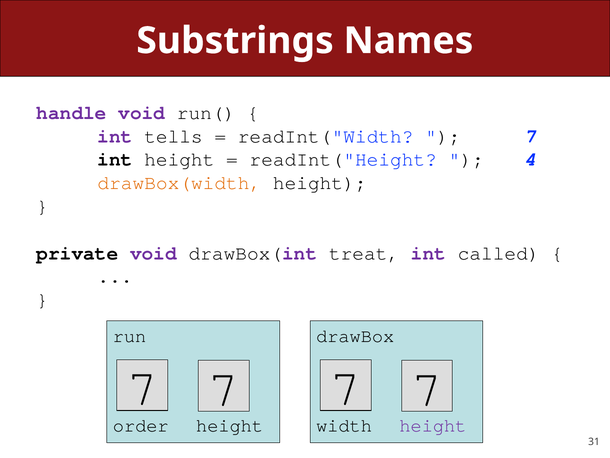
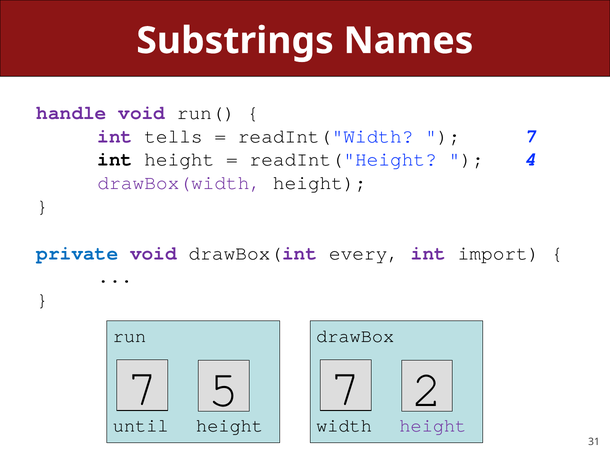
drawBox(width colour: orange -> purple
private colour: black -> blue
treat: treat -> every
called: called -> import
7 at (224, 389): 7 -> 5
7 at (427, 389): 7 -> 2
order: order -> until
